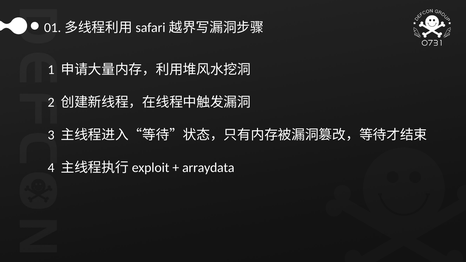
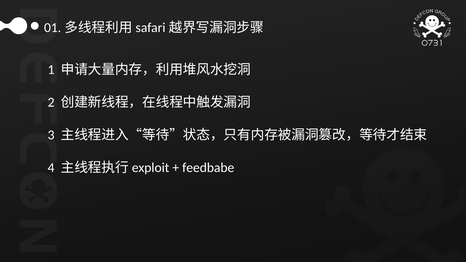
arraydata: arraydata -> feedbabe
